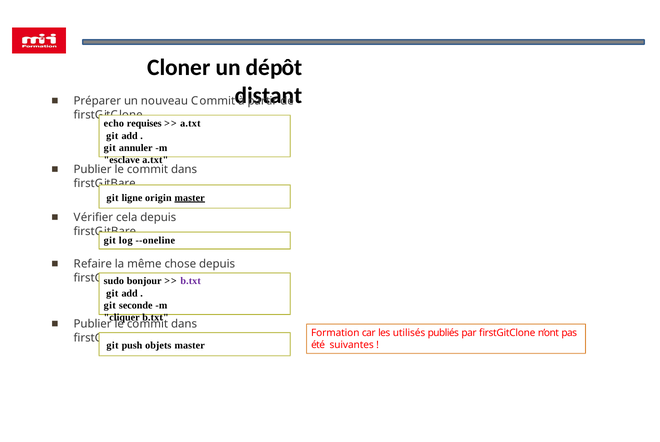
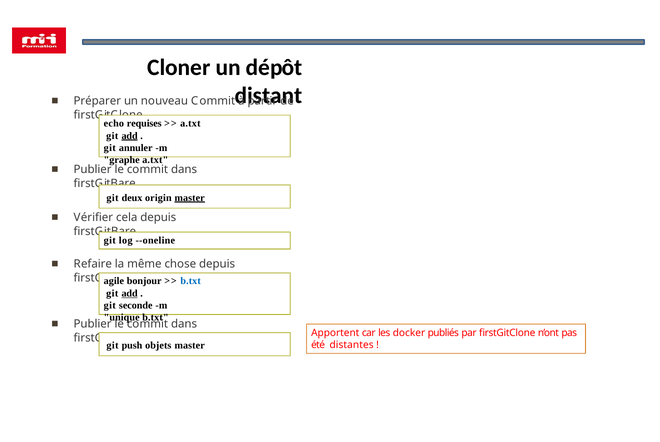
add at (130, 136) underline: none -> present
esclave: esclave -> graphe
ligne: ligne -> deux
sudo: sudo -> agile
b.txt at (191, 281) colour: purple -> blue
add at (130, 294) underline: none -> present
cliquer: cliquer -> unique
Formation: Formation -> Apportent
utilisés: utilisés -> docker
suivantes: suivantes -> distantes
